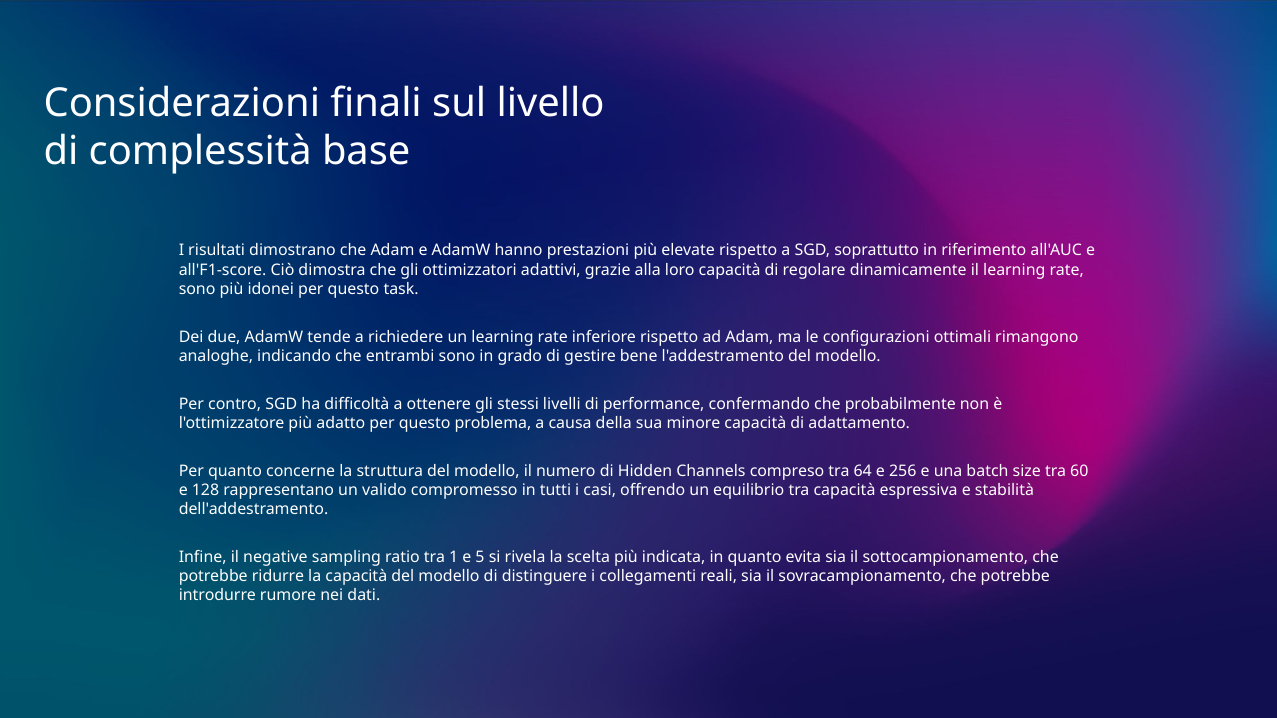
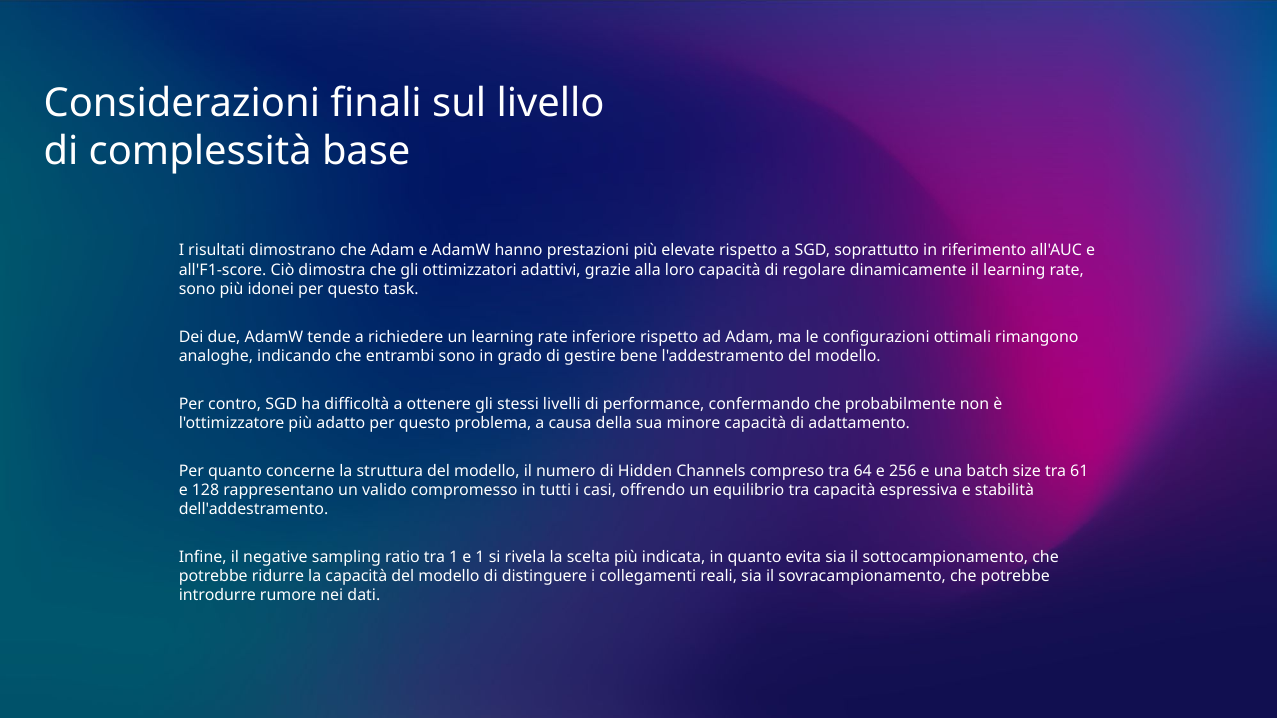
60: 60 -> 61
e 5: 5 -> 1
